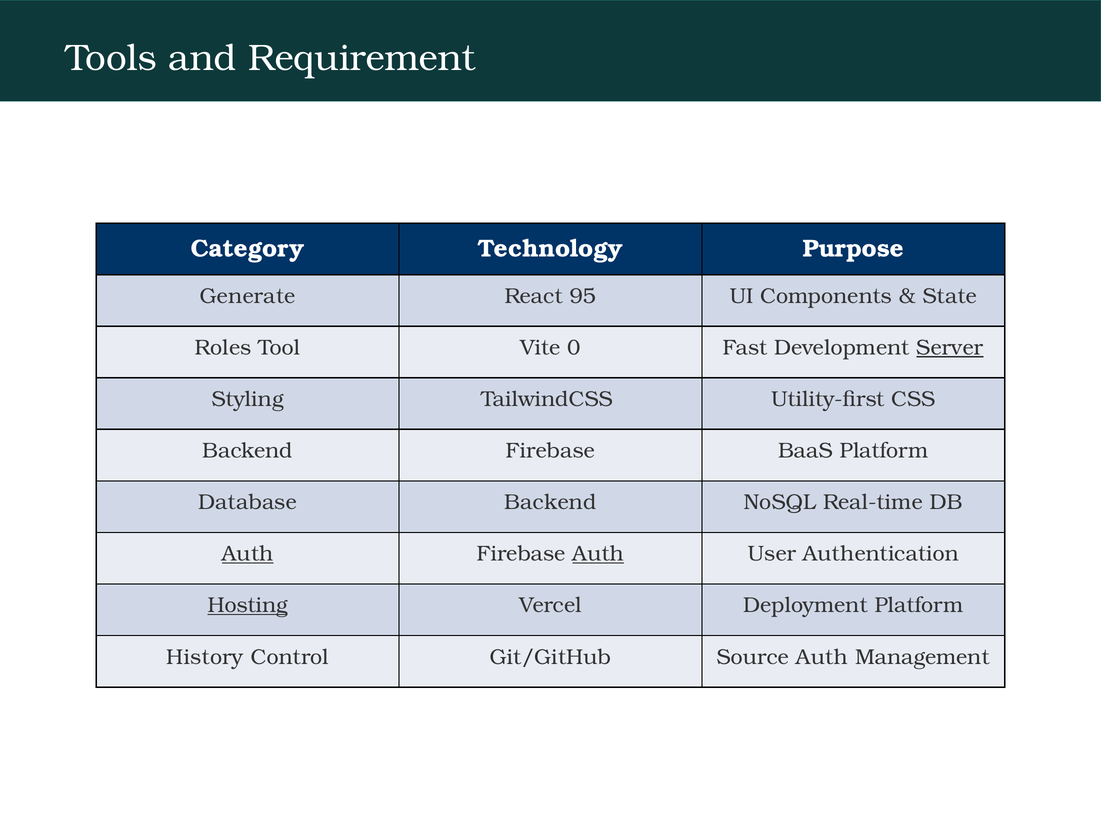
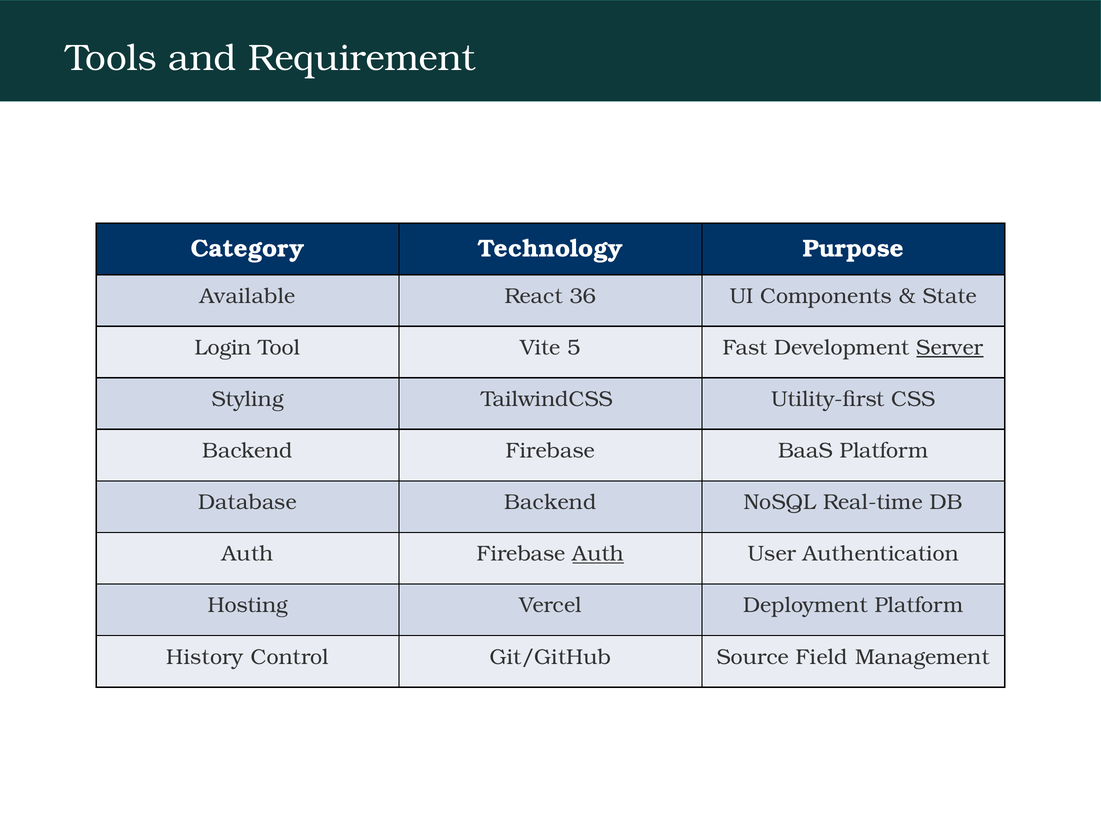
Generate: Generate -> Available
95: 95 -> 36
Roles: Roles -> Login
0: 0 -> 5
Auth at (248, 554) underline: present -> none
Hosting underline: present -> none
Source Auth: Auth -> Field
